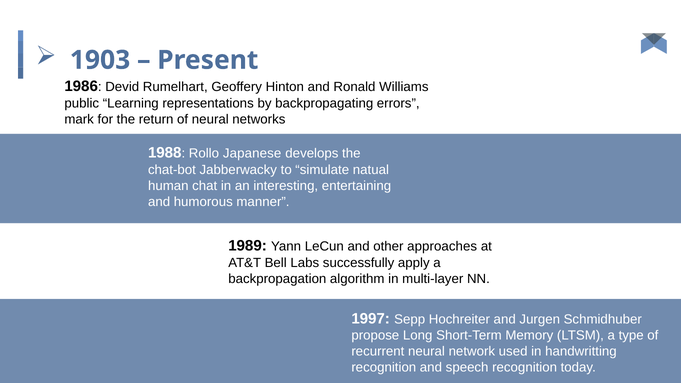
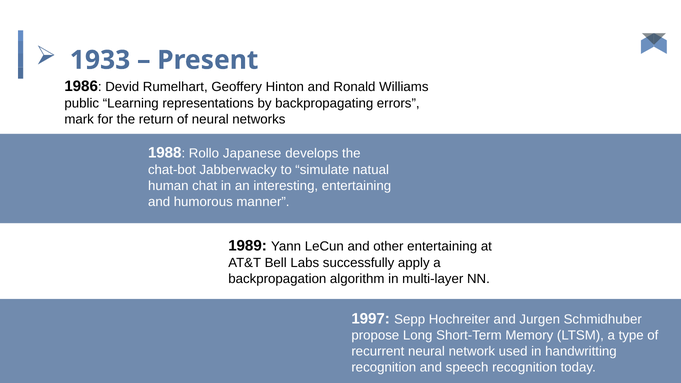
1903: 1903 -> 1933
other approaches: approaches -> entertaining
